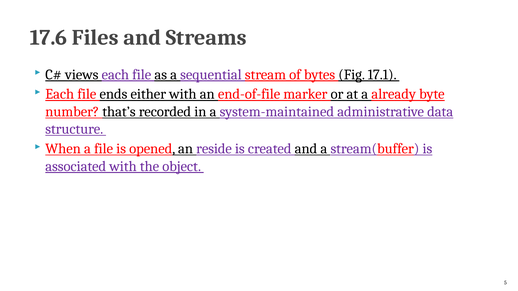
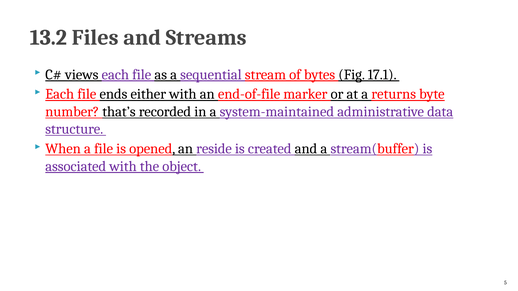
17.6: 17.6 -> 13.2
already: already -> returns
